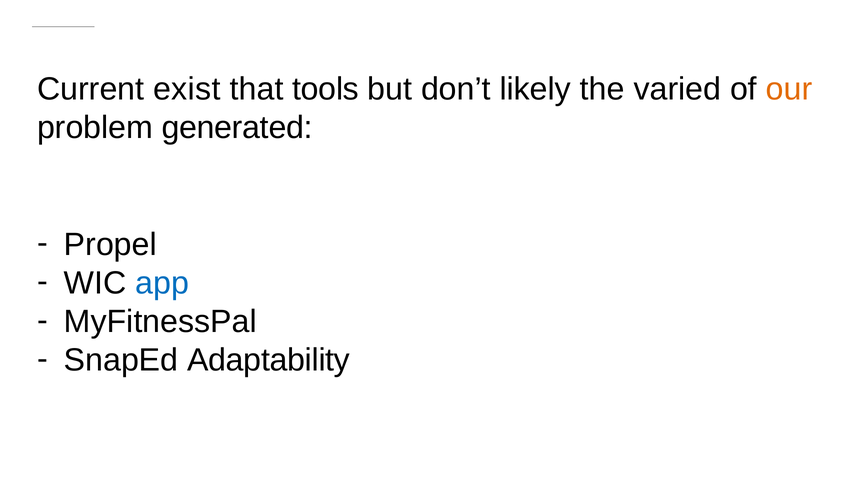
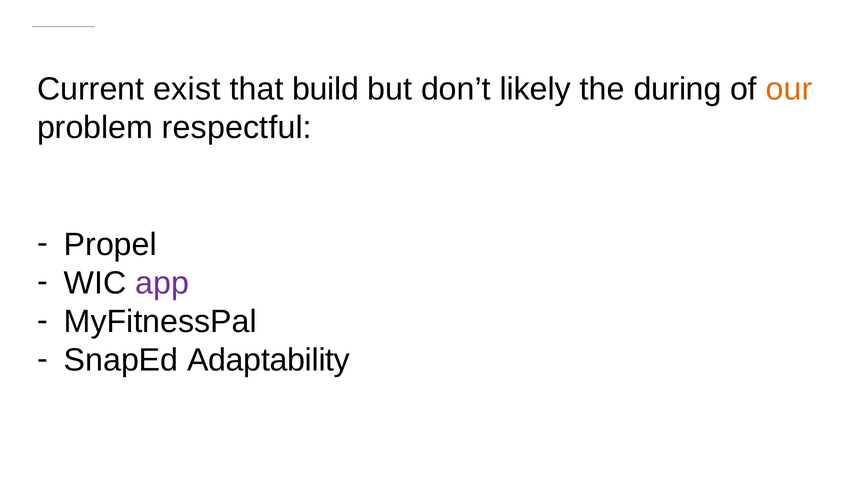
tools: tools -> build
varied: varied -> during
generated: generated -> respectful
app colour: blue -> purple
